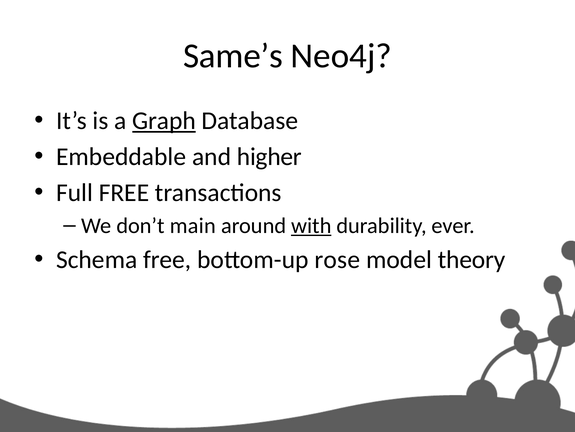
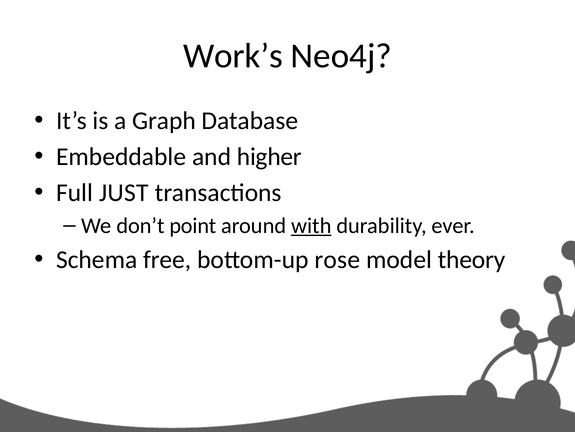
Same’s: Same’s -> Work’s
Graph underline: present -> none
Full FREE: FREE -> JUST
main: main -> point
